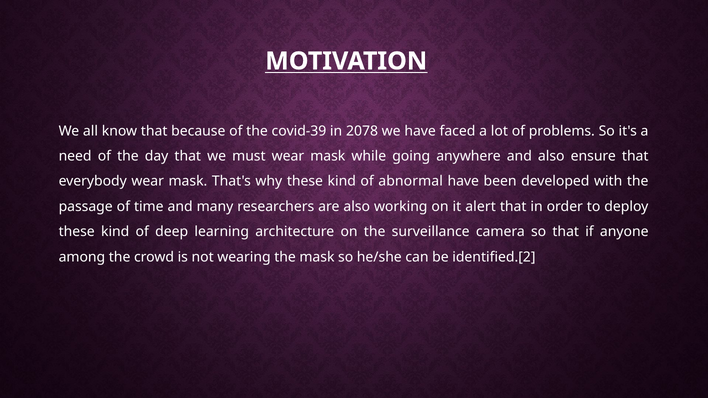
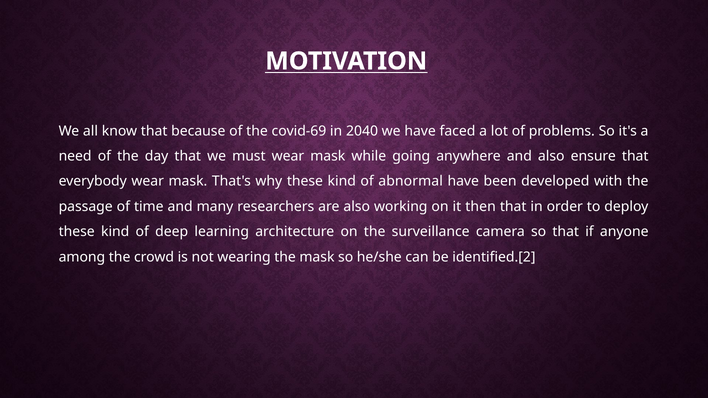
covid-39: covid-39 -> covid-69
2078: 2078 -> 2040
alert: alert -> then
